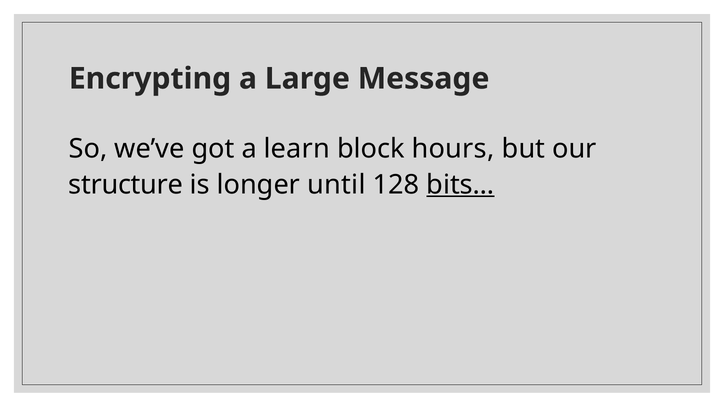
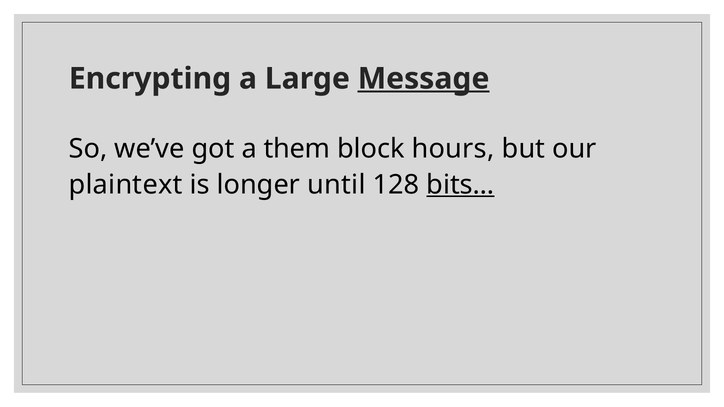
Message underline: none -> present
learn: learn -> them
structure: structure -> plaintext
